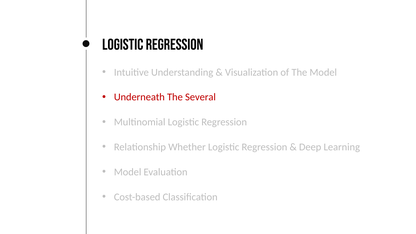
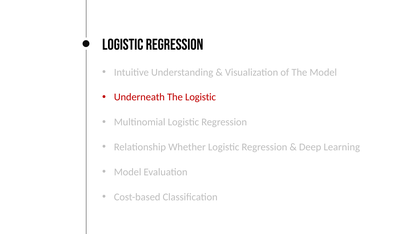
The Several: Several -> Logistic
